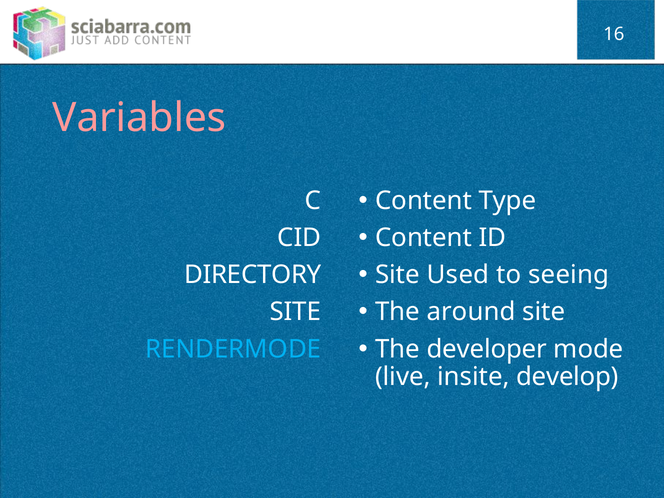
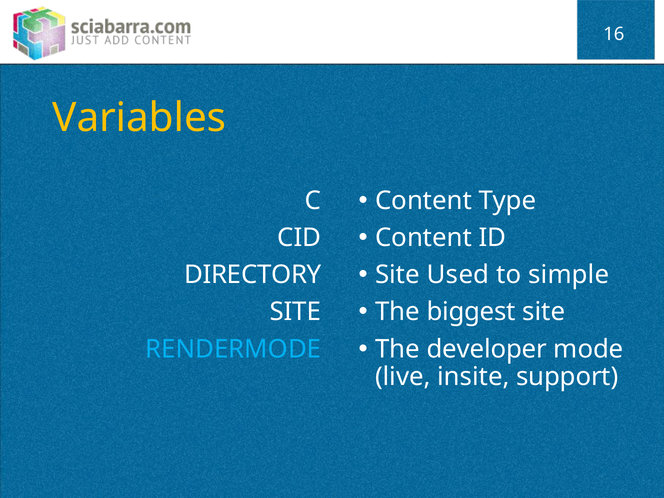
Variables colour: pink -> yellow
seeing: seeing -> simple
around: around -> biggest
develop: develop -> support
